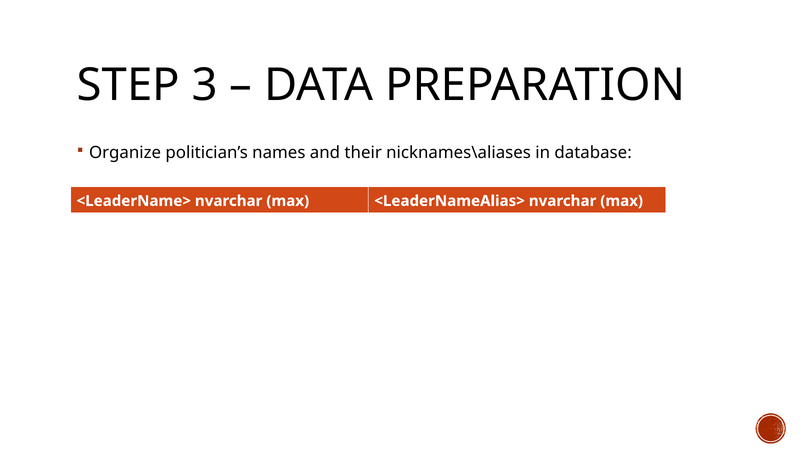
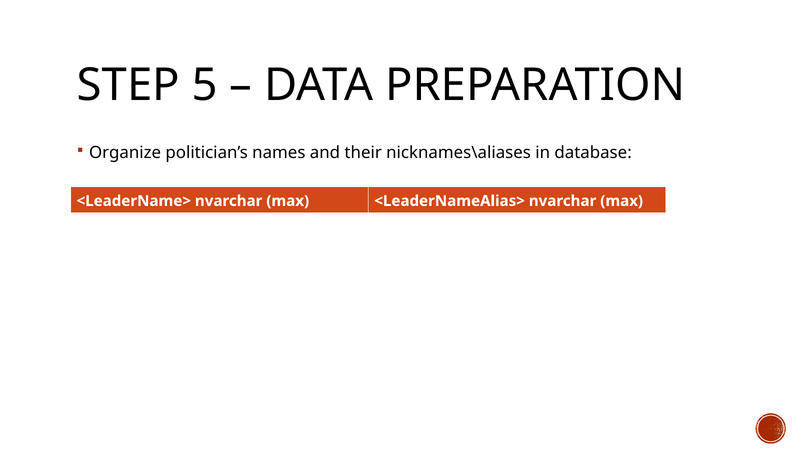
3: 3 -> 5
